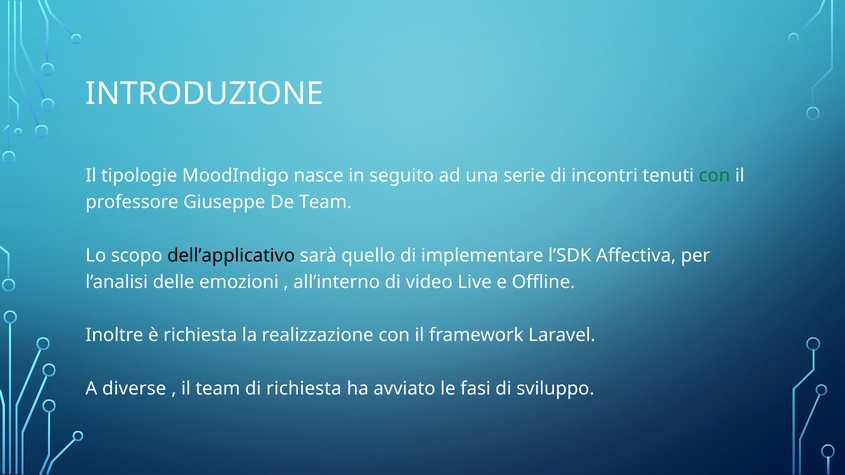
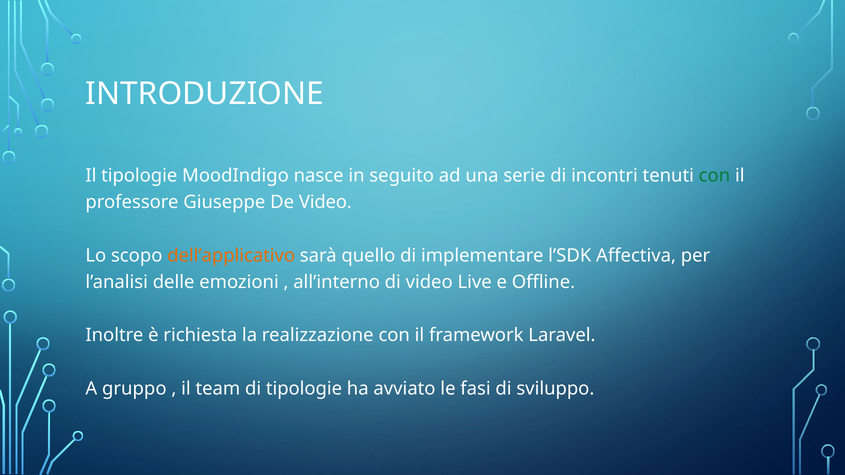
De Team: Team -> Video
dell’applicativo colour: black -> orange
diverse: diverse -> gruppo
di richiesta: richiesta -> tipologie
